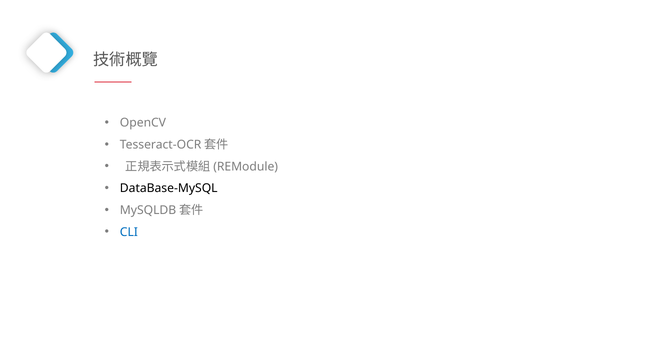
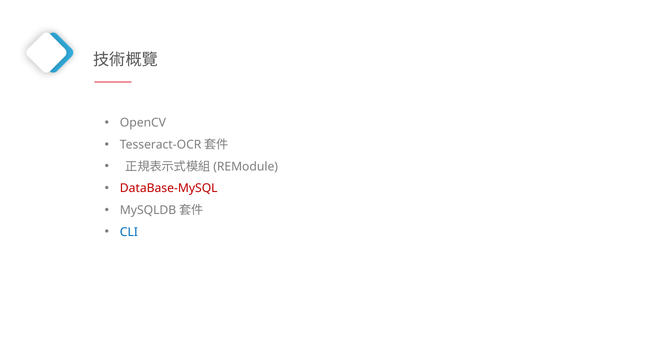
DataBase-MySQL colour: black -> red
